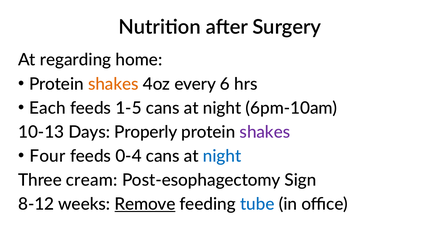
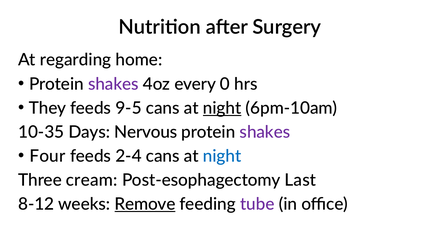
shakes at (113, 84) colour: orange -> purple
6: 6 -> 0
Each: Each -> They
1-5: 1-5 -> 9-5
night at (222, 108) underline: none -> present
10-13: 10-13 -> 10-35
Properly: Properly -> Nervous
0-4: 0-4 -> 2-4
Sign: Sign -> Last
tube colour: blue -> purple
